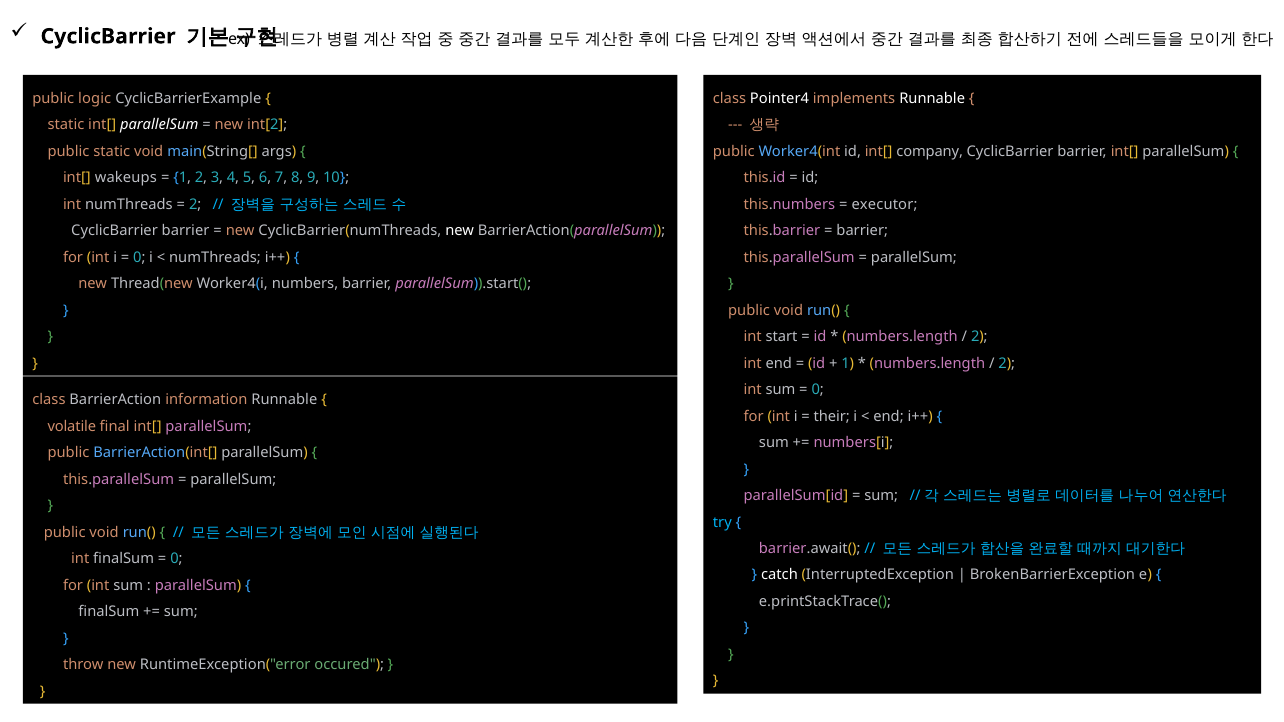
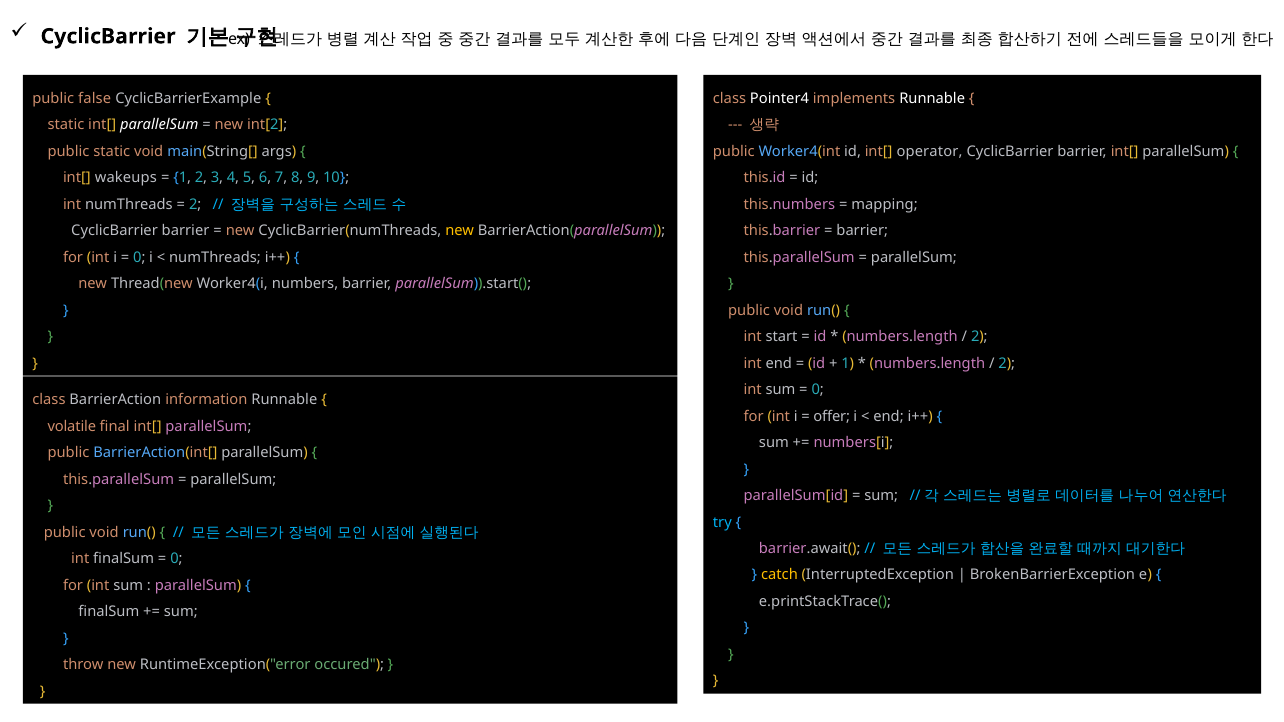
logic: logic -> false
company: company -> operator
executor: executor -> mapping
new at (460, 231) colour: white -> yellow
their: their -> offer
catch colour: white -> yellow
